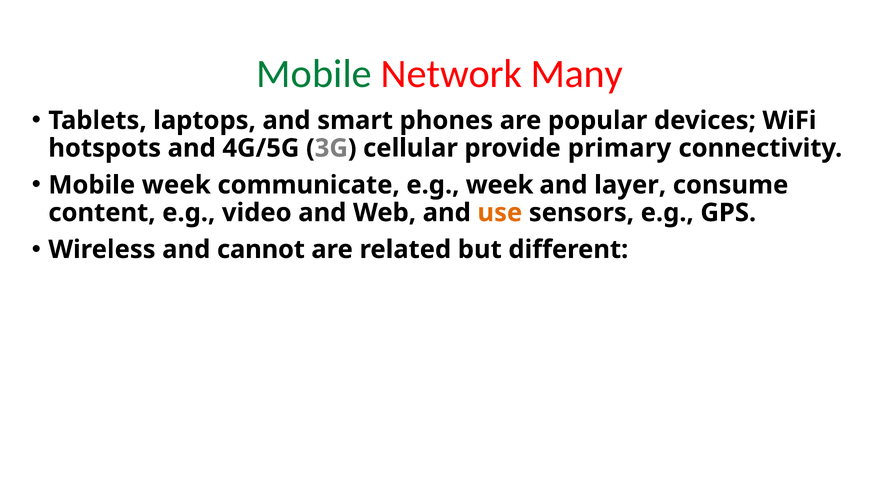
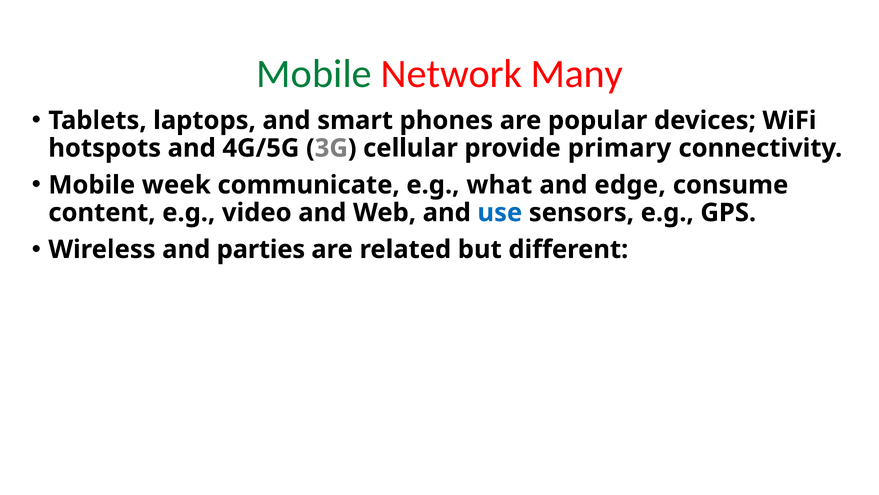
e.g week: week -> what
layer: layer -> edge
use colour: orange -> blue
cannot: cannot -> parties
